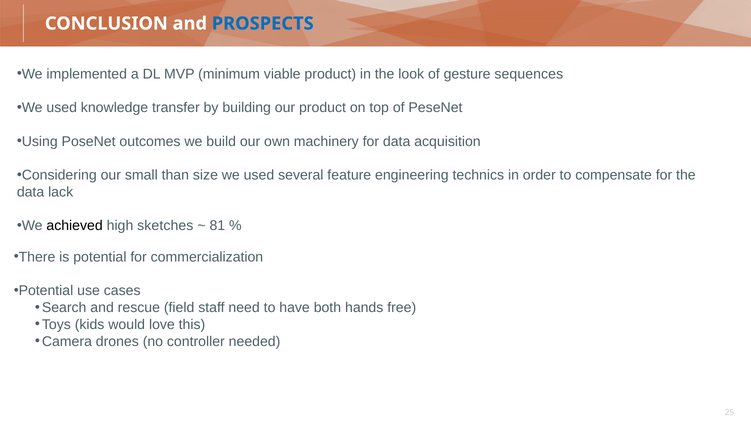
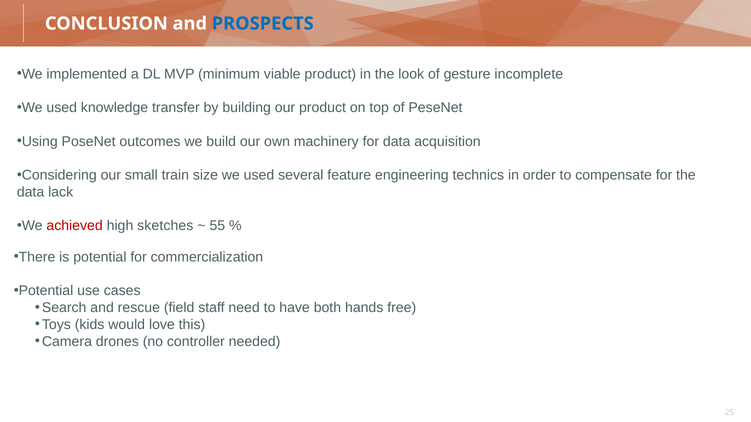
sequences: sequences -> incomplete
than: than -> train
achieved colour: black -> red
81: 81 -> 55
